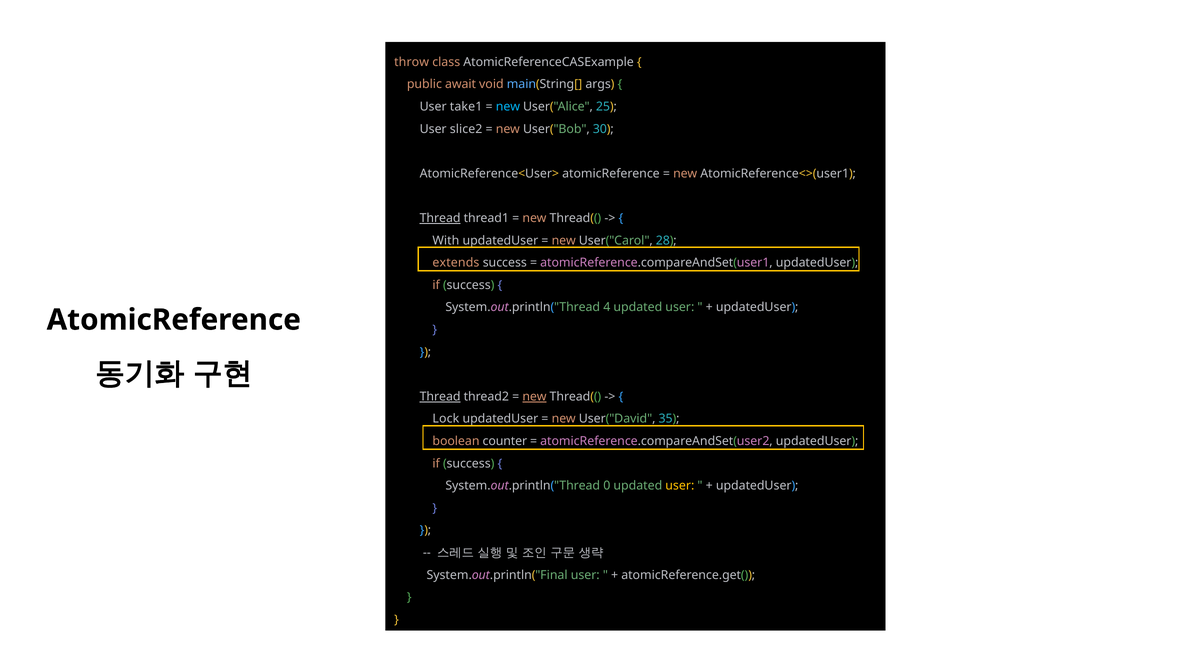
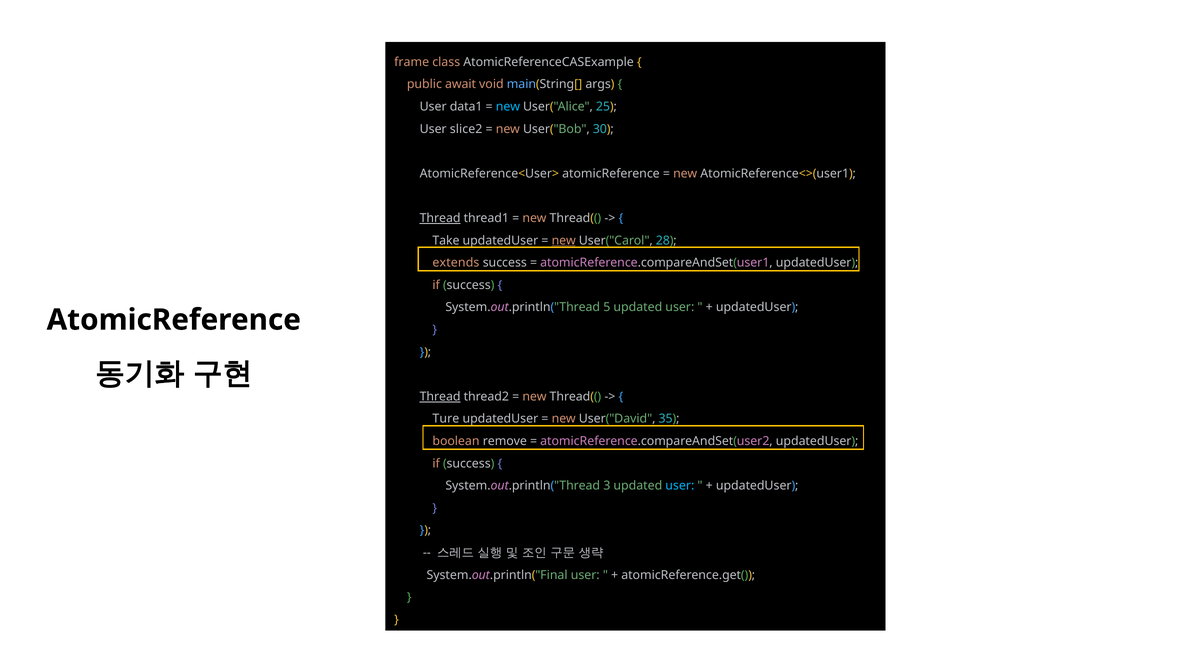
throw: throw -> frame
take1: take1 -> data1
With: With -> Take
new at (564, 241) underline: none -> present
4: 4 -> 5
new at (534, 397) underline: present -> none
Lock: Lock -> Ture
counter: counter -> remove
0: 0 -> 3
user at (680, 486) colour: yellow -> light blue
